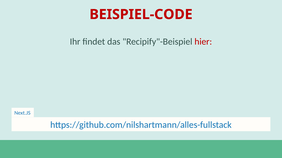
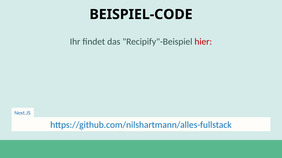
BEISPIEL-CODE colour: red -> black
